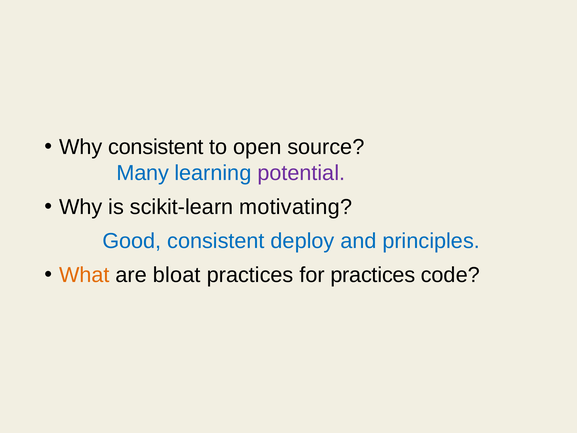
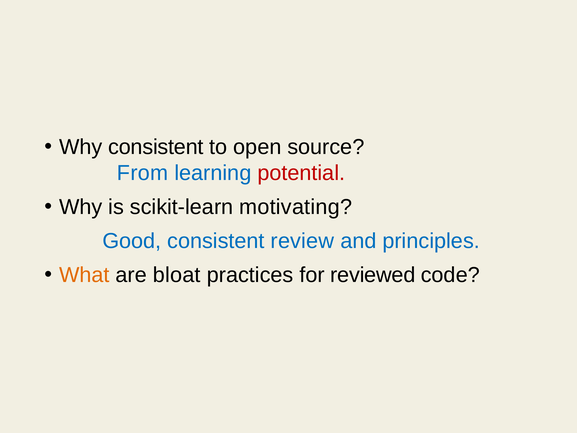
Many: Many -> From
potential colour: purple -> red
deploy: deploy -> review
for practices: practices -> reviewed
